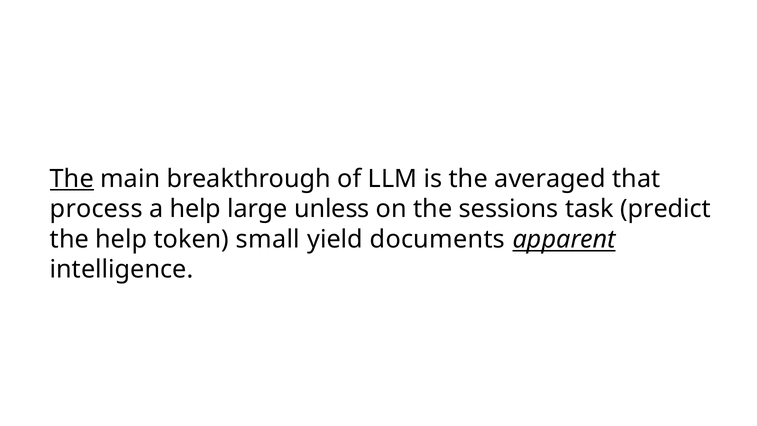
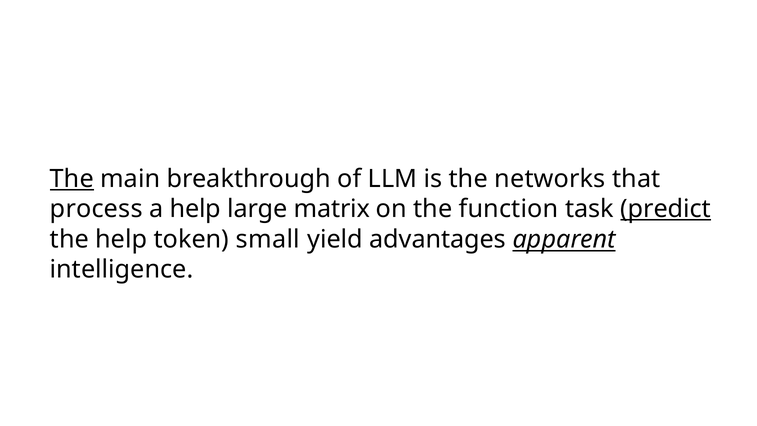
averaged: averaged -> networks
unless: unless -> matrix
sessions: sessions -> function
predict underline: none -> present
documents: documents -> advantages
